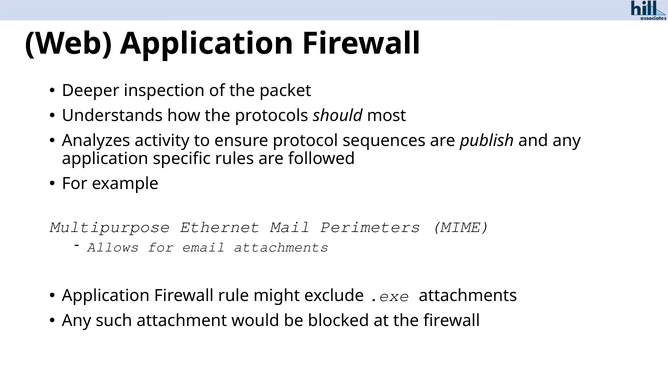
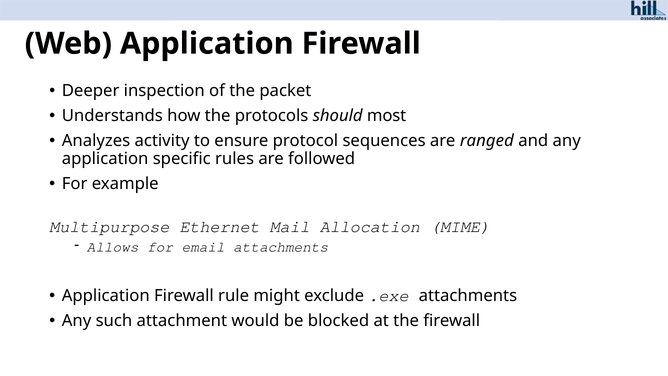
publish: publish -> ranged
Perimeters: Perimeters -> Allocation
